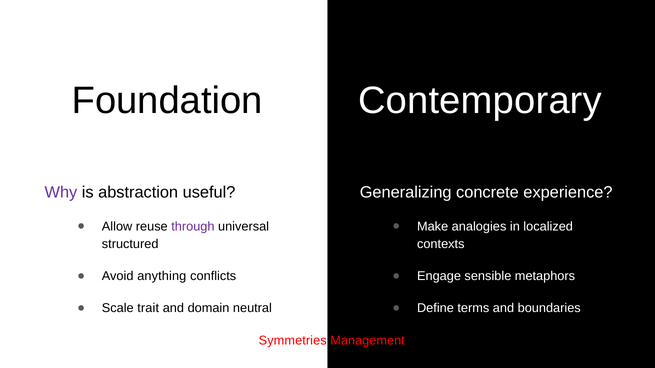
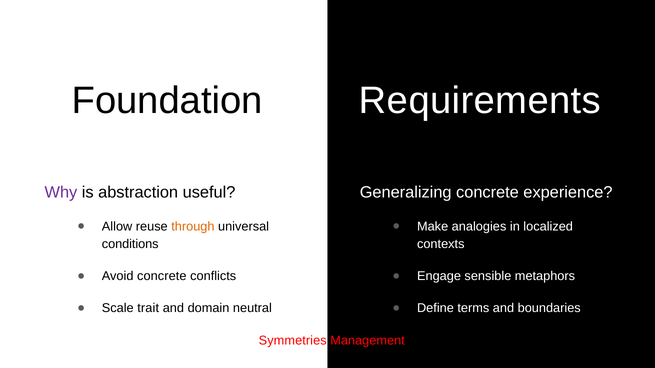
Contemporary at (480, 101): Contemporary -> Requirements
through colour: purple -> orange
structured at (130, 244): structured -> conditions
Avoid anything: anything -> concrete
